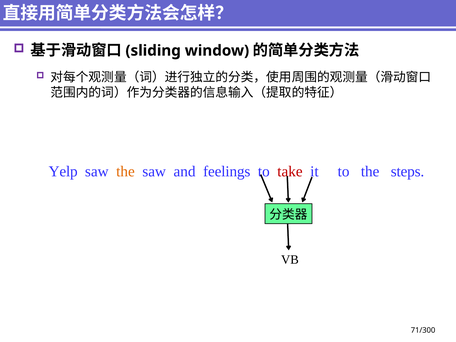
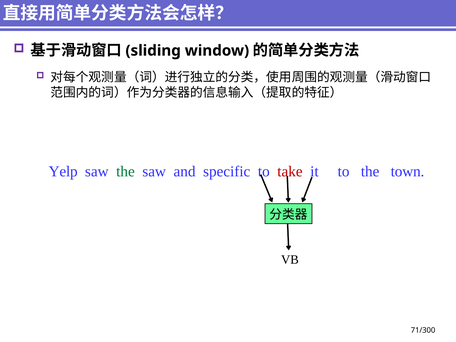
the at (125, 171) colour: orange -> green
feelings: feelings -> specific
steps: steps -> town
